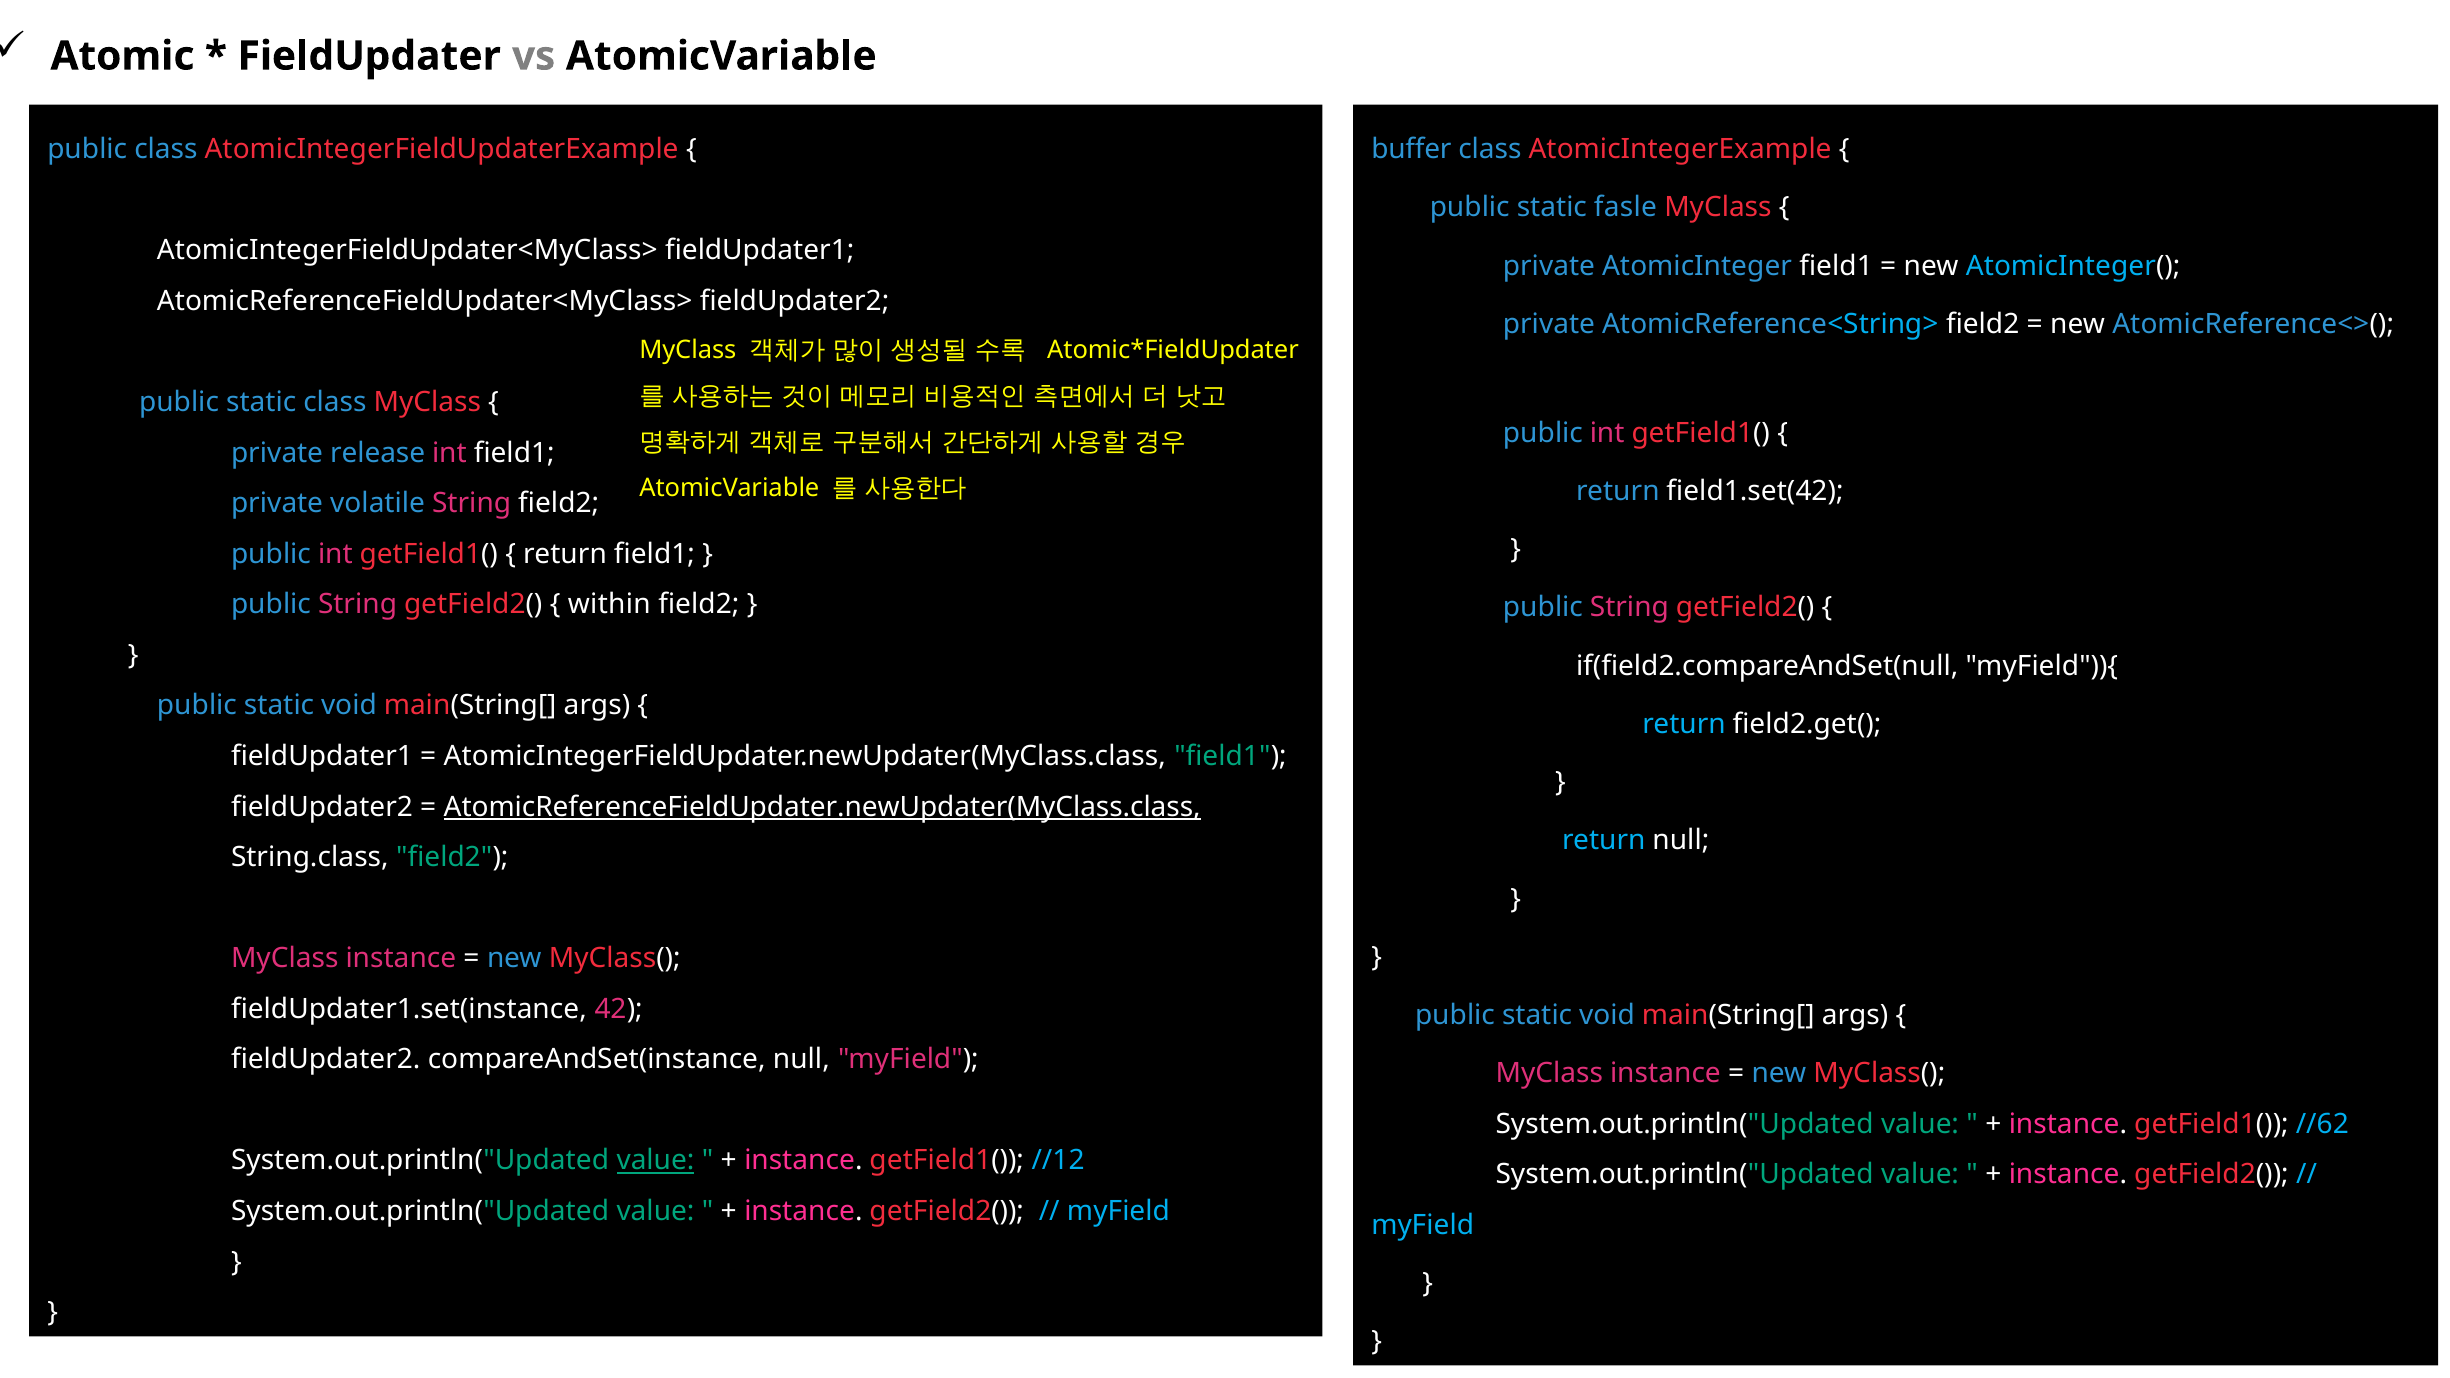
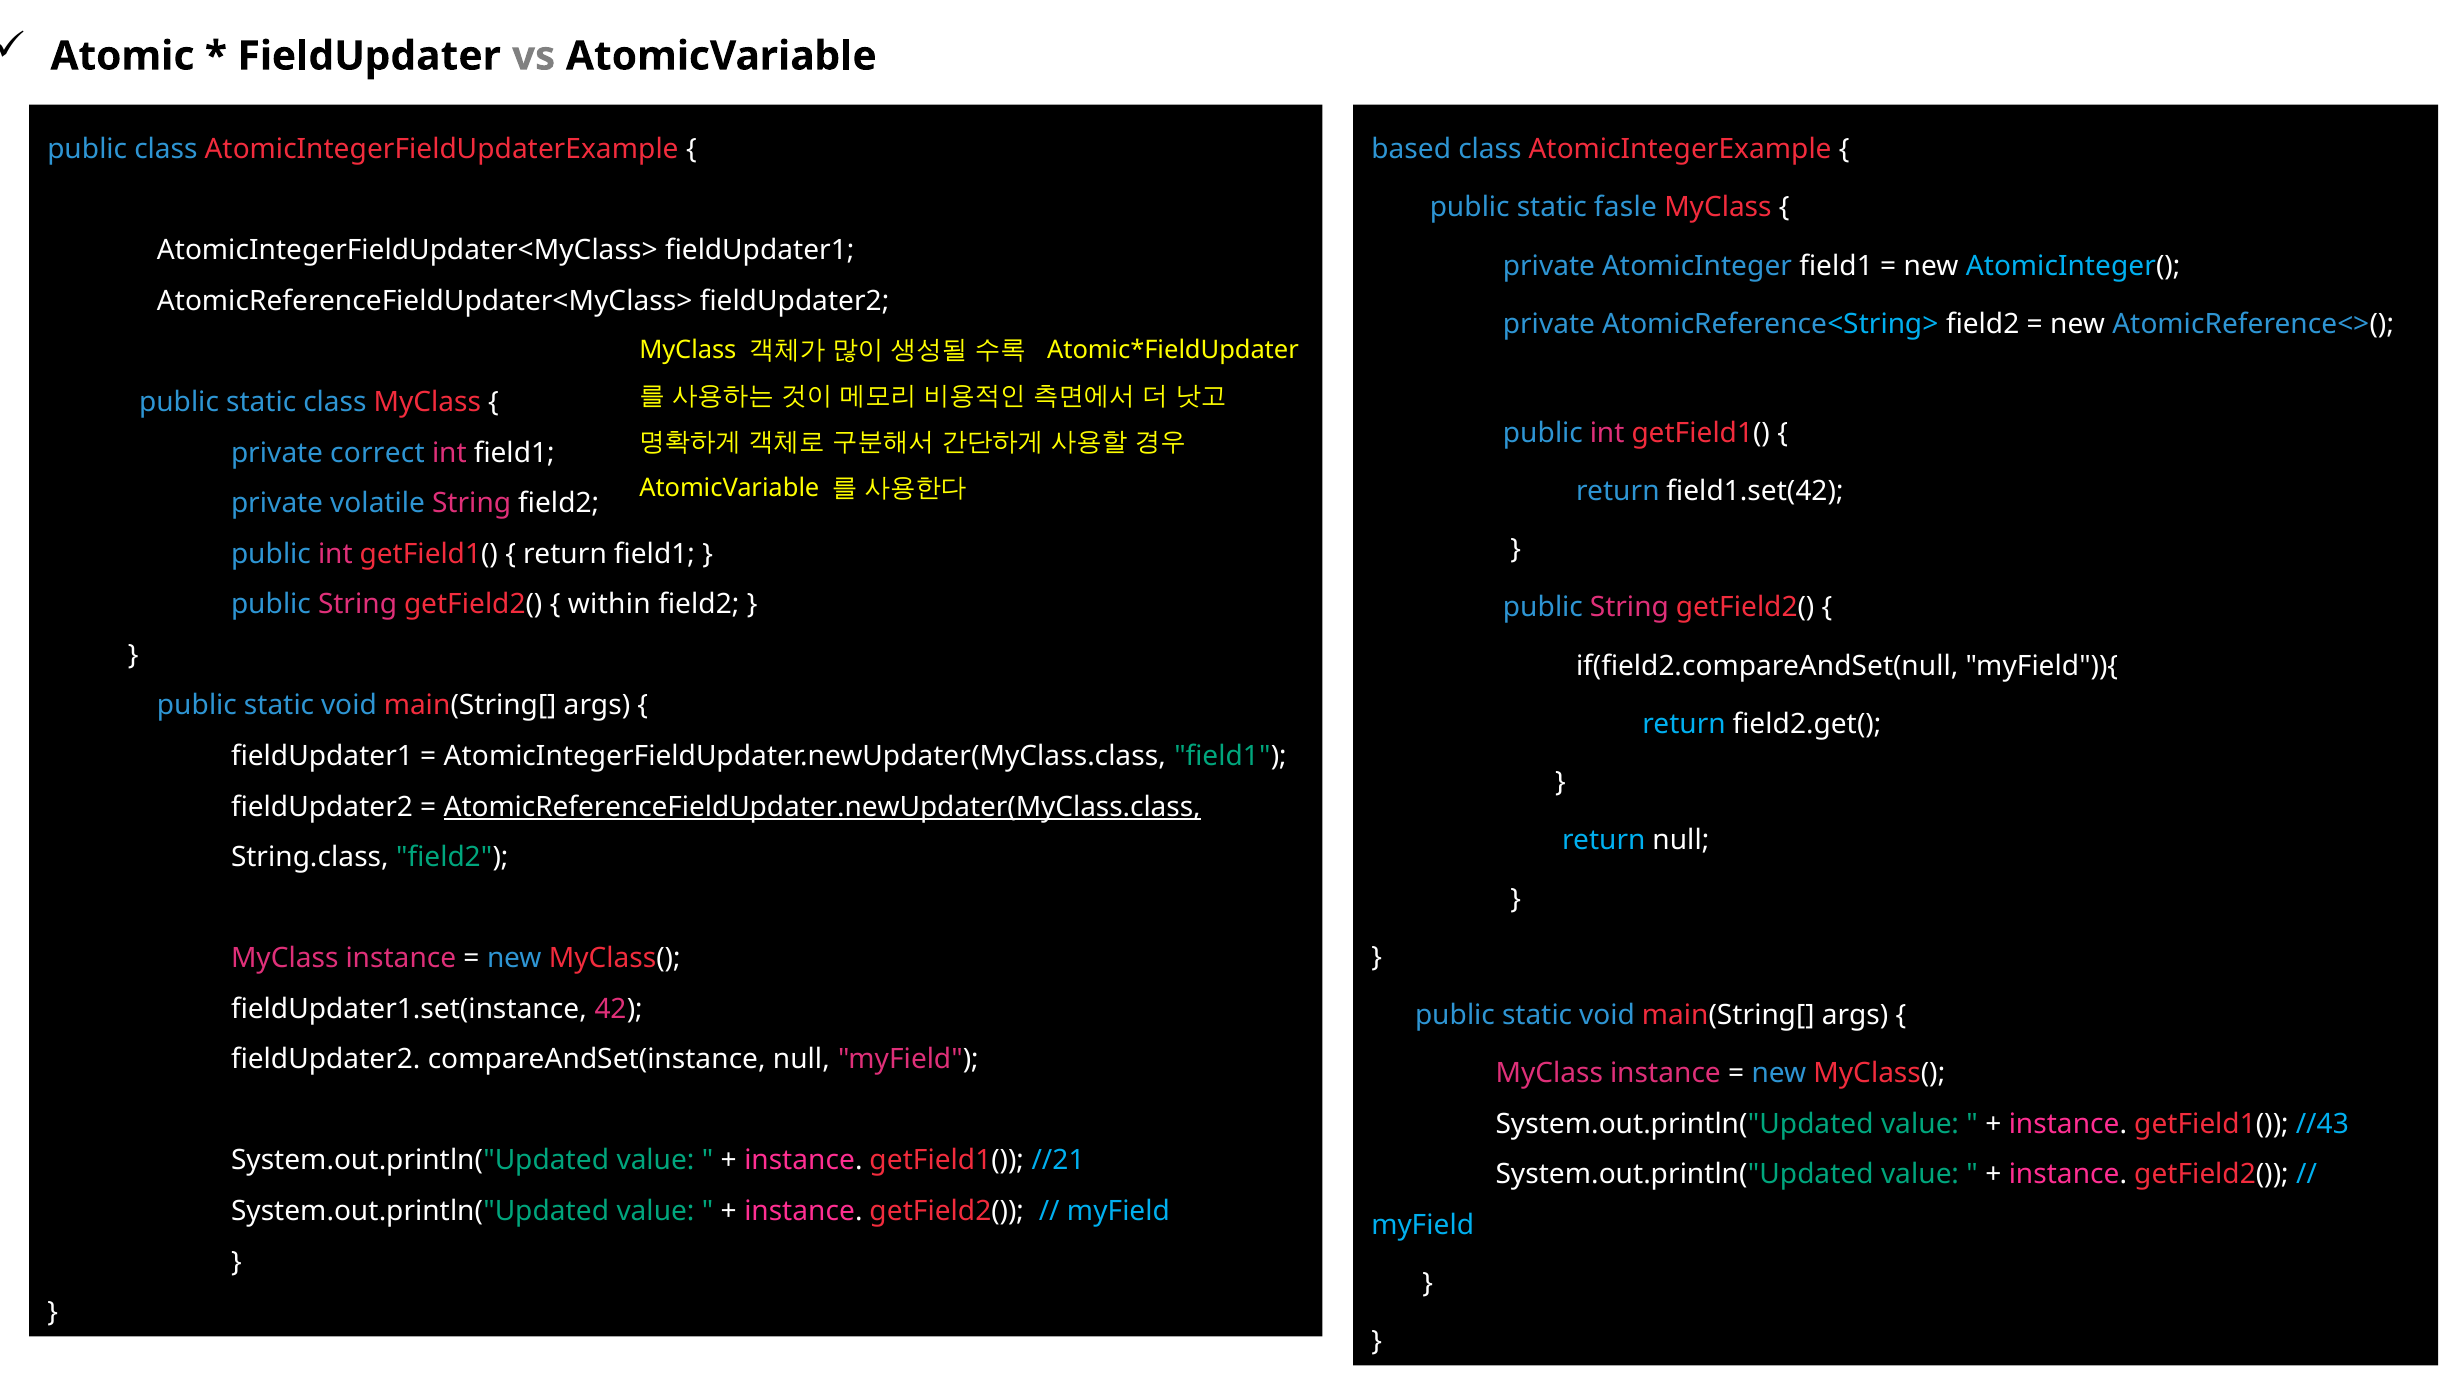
buffer: buffer -> based
release: release -> correct
//62: //62 -> //43
value at (655, 1161) underline: present -> none
//12: //12 -> //21
